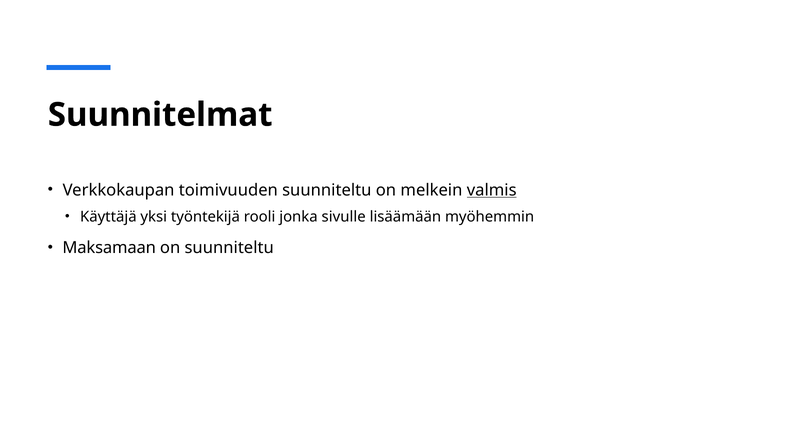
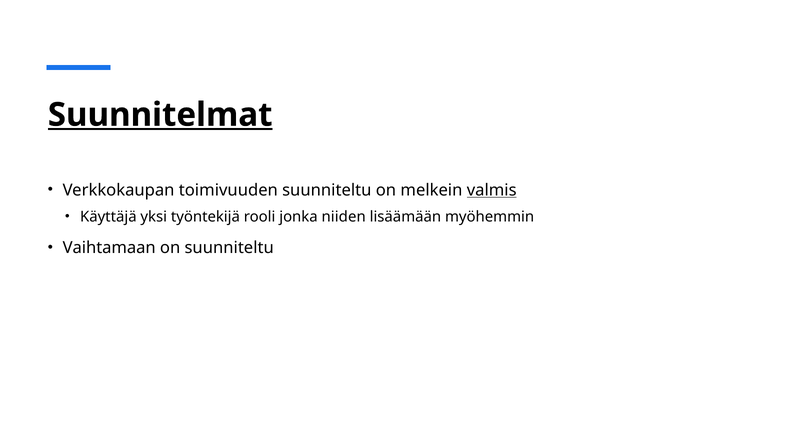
Suunnitelmat underline: none -> present
sivulle: sivulle -> niiden
Maksamaan: Maksamaan -> Vaihtamaan
